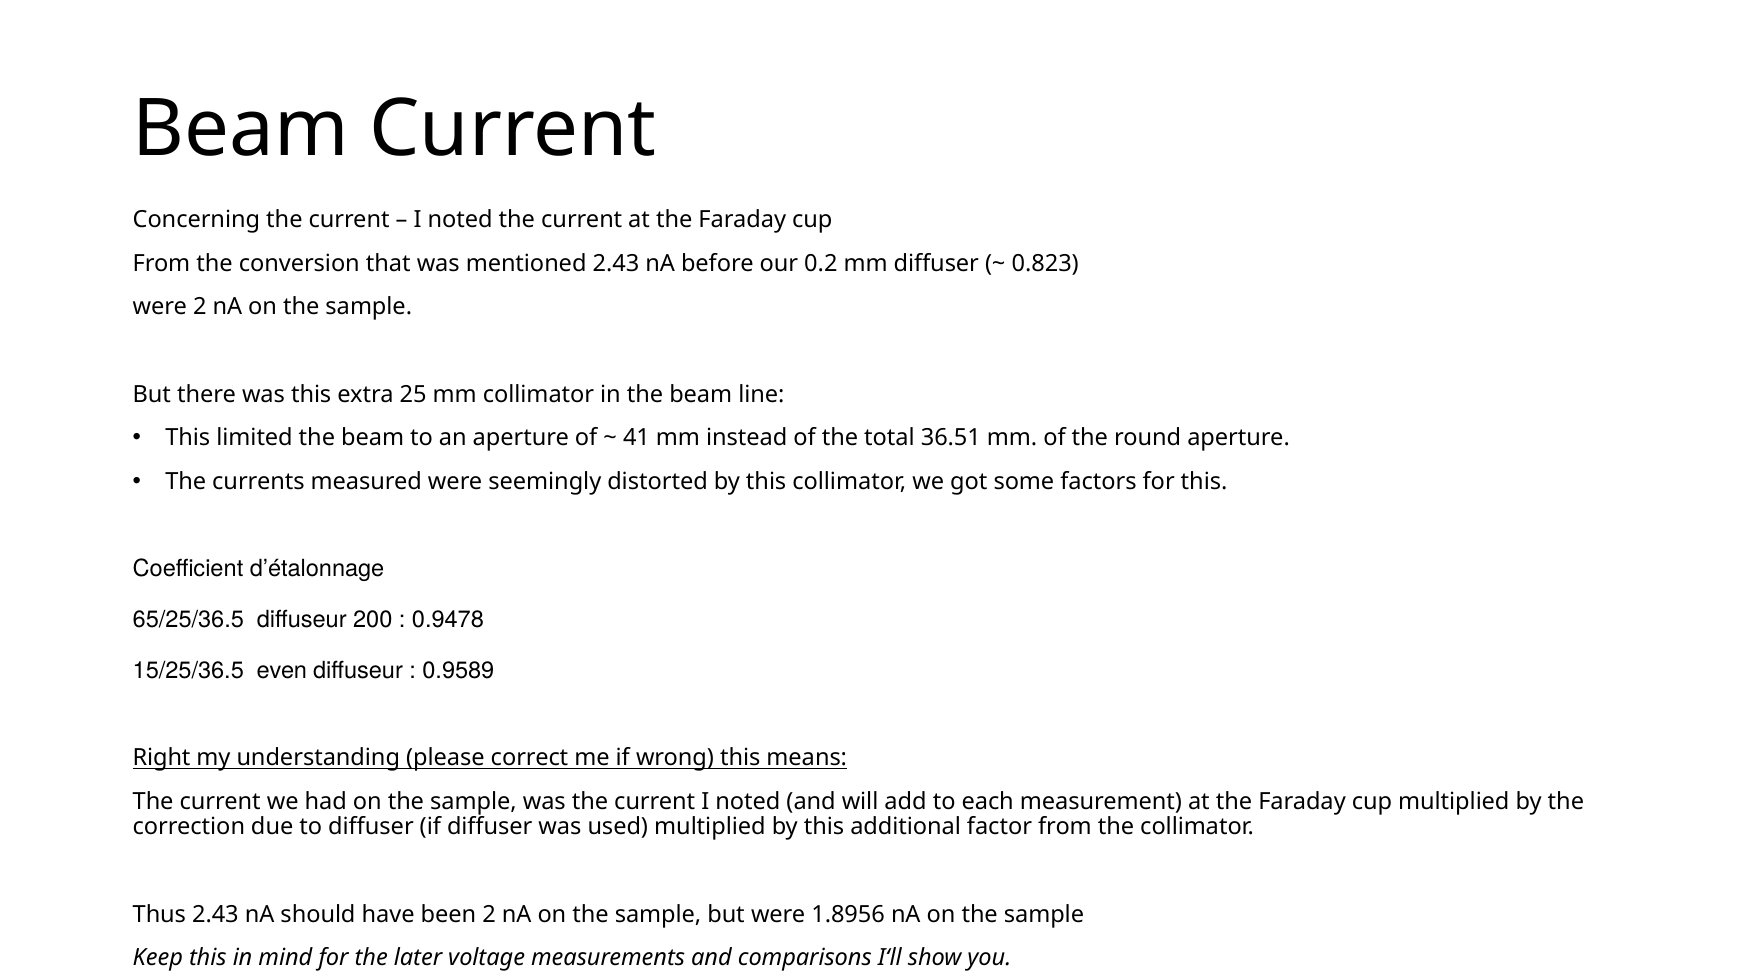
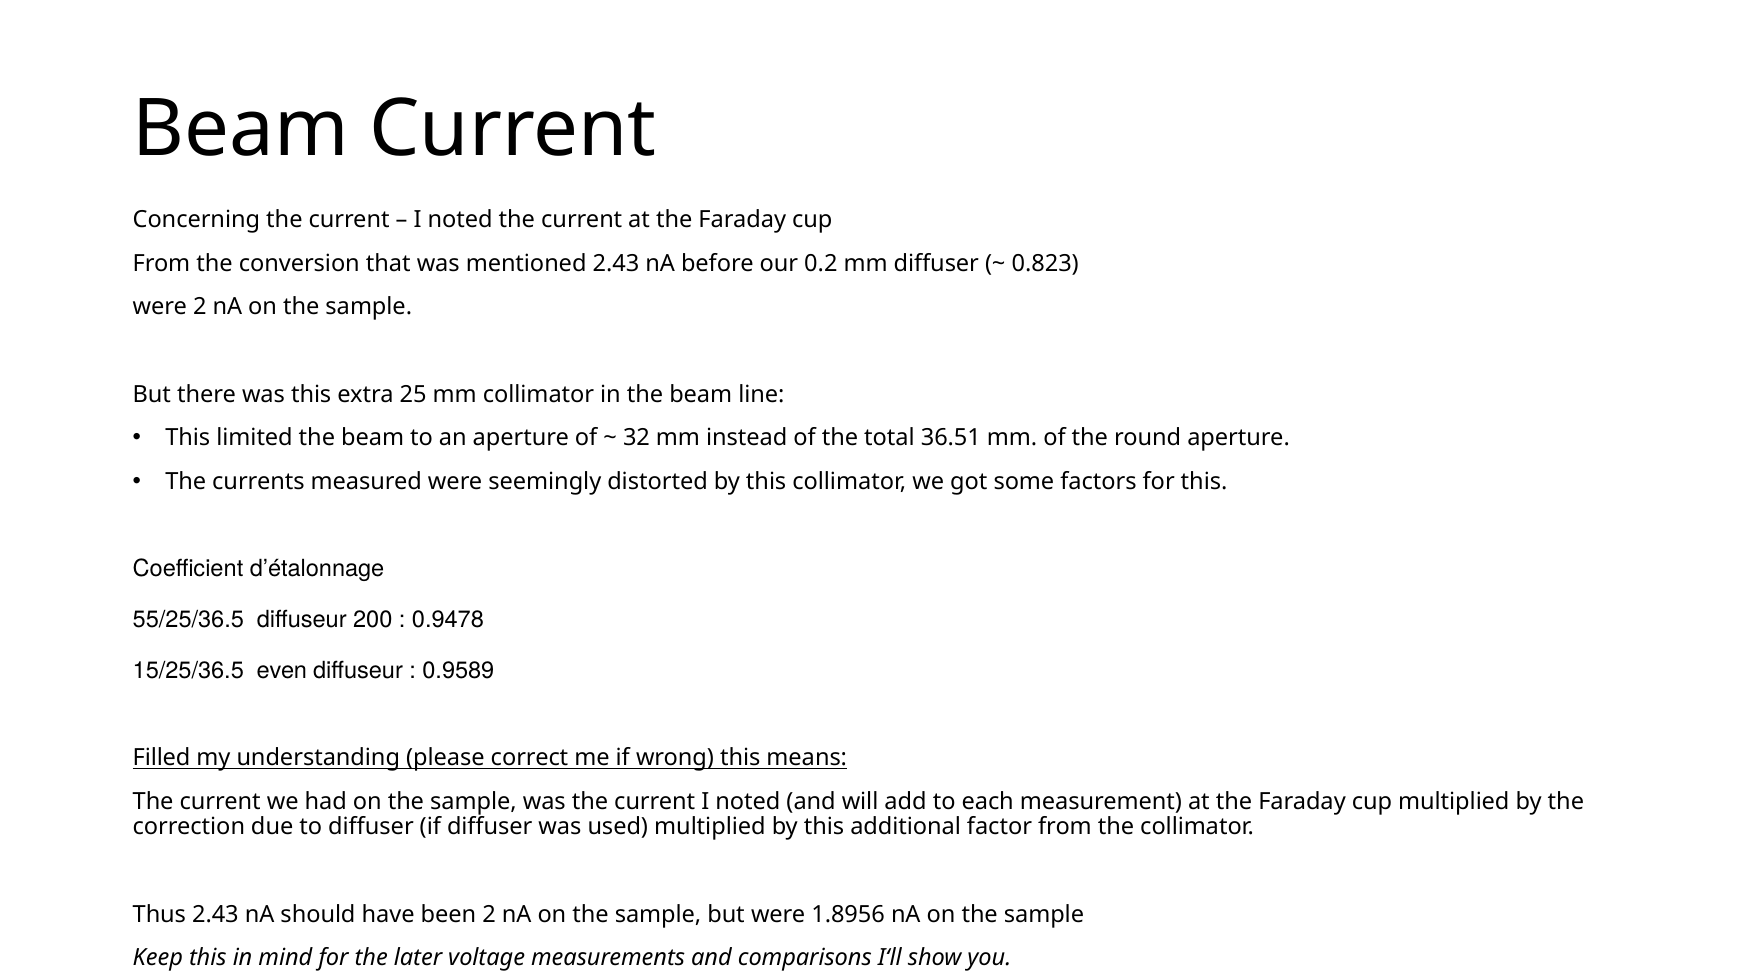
41: 41 -> 32
65/25/36.5: 65/25/36.5 -> 55/25/36.5
Right: Right -> Filled
